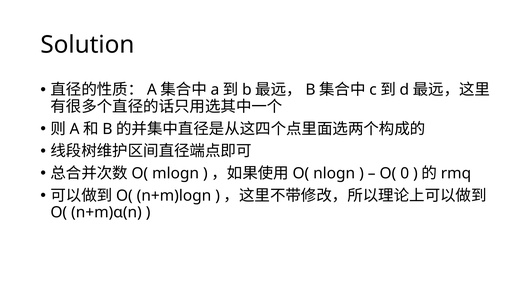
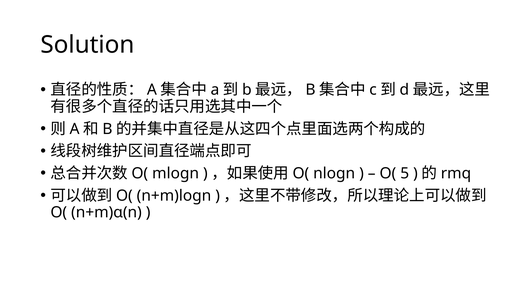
0: 0 -> 5
